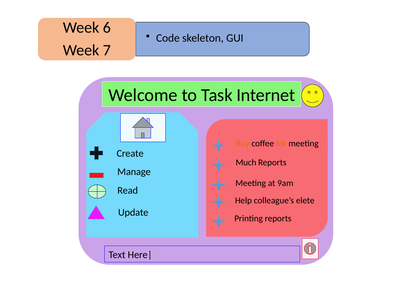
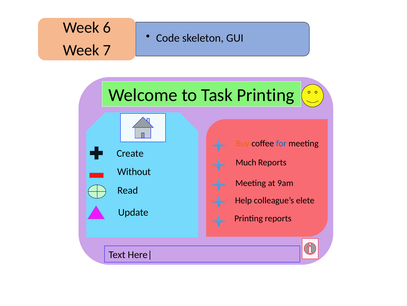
Task Internet: Internet -> Printing
for colour: orange -> blue
Manage: Manage -> Without
